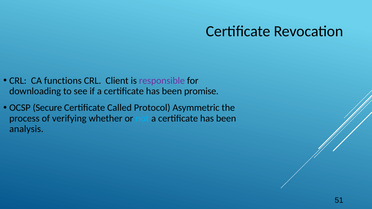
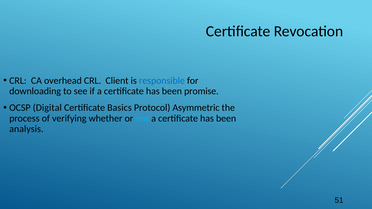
functions: functions -> overhead
responsible colour: purple -> blue
Secure: Secure -> Digital
Called: Called -> Basics
